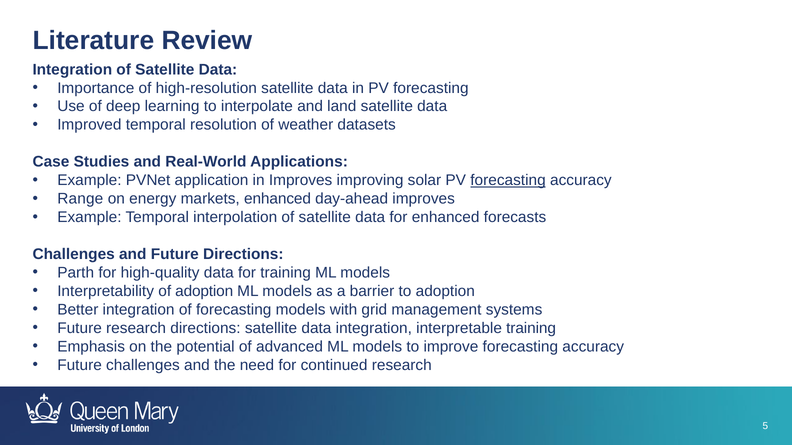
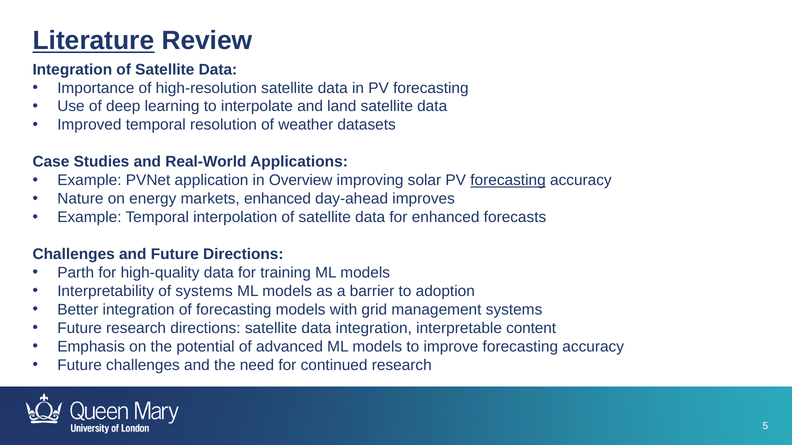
Literature underline: none -> present
in Improves: Improves -> Overview
Range: Range -> Nature
of adoption: adoption -> systems
interpretable training: training -> content
